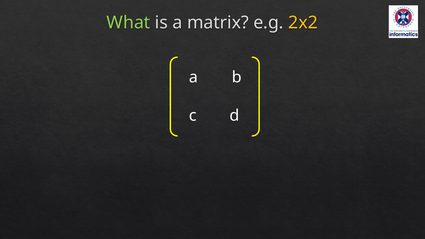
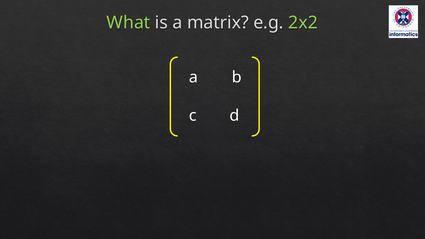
2x2 colour: yellow -> light green
